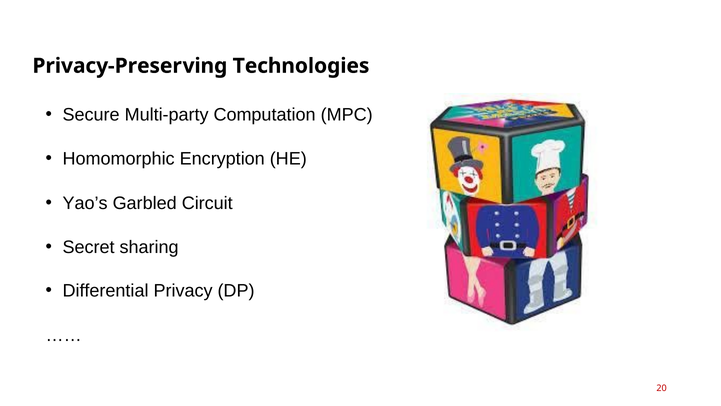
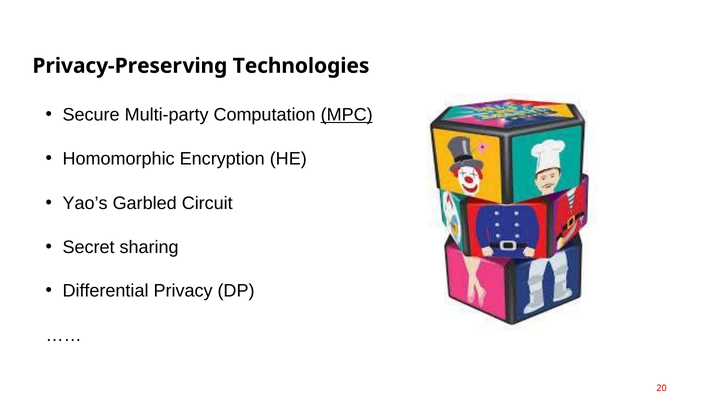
MPC underline: none -> present
